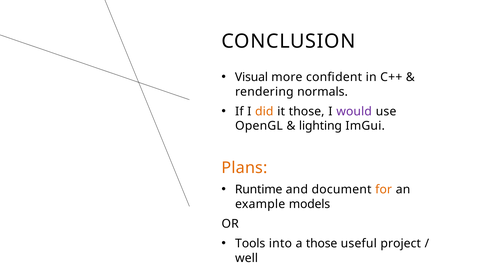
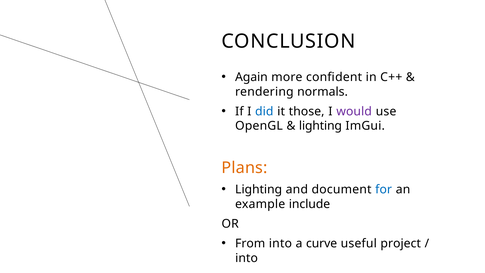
Visual: Visual -> Again
did colour: orange -> blue
Runtime at (259, 190): Runtime -> Lighting
for colour: orange -> blue
models: models -> include
Tools: Tools -> From
a those: those -> curve
well at (247, 258): well -> into
